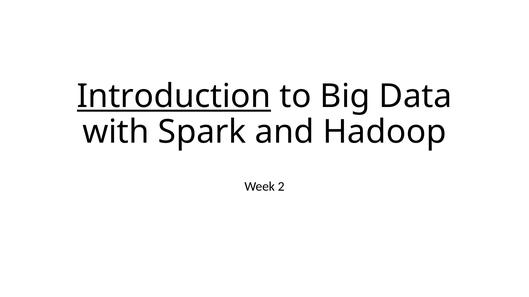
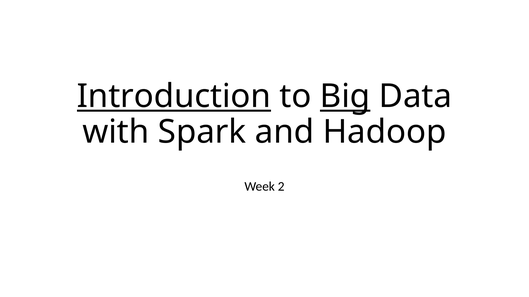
Big underline: none -> present
